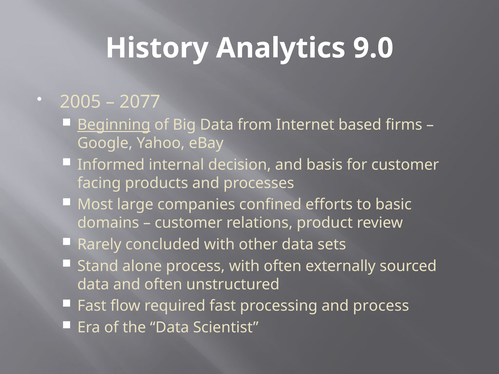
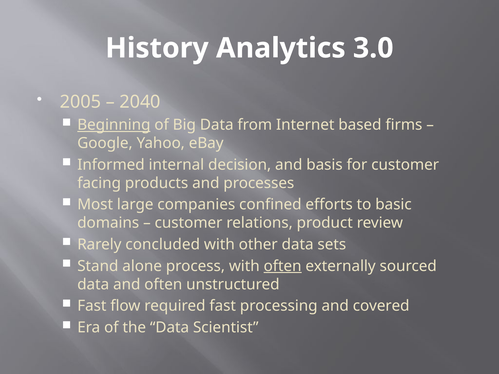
9.0: 9.0 -> 3.0
2077: 2077 -> 2040
often at (283, 266) underline: none -> present
and process: process -> covered
